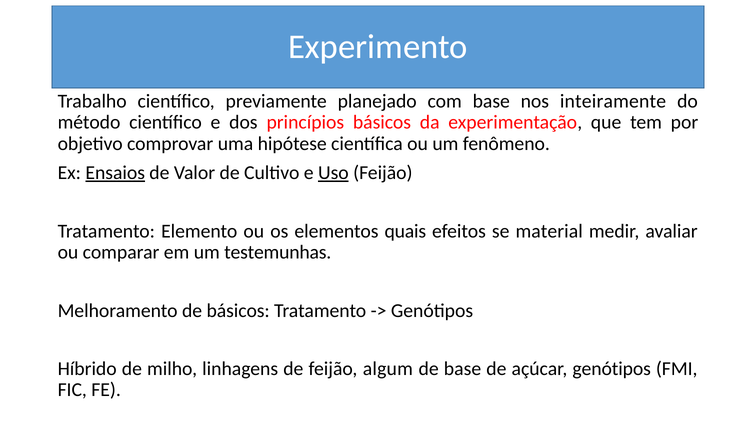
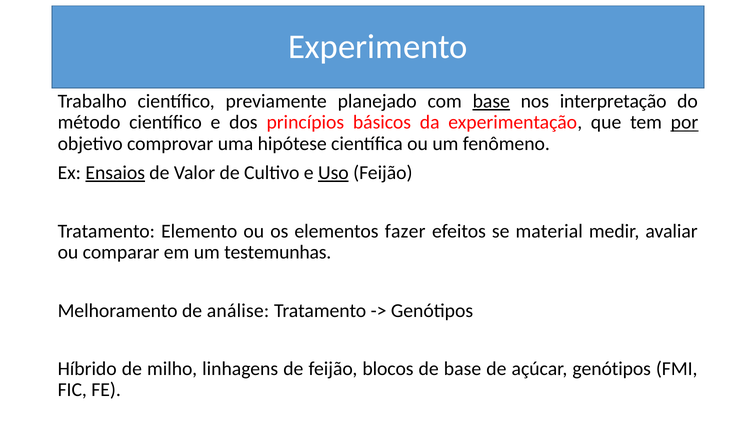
base at (491, 101) underline: none -> present
inteiramente: inteiramente -> interpretação
por underline: none -> present
quais: quais -> fazer
de básicos: básicos -> análise
algum: algum -> blocos
